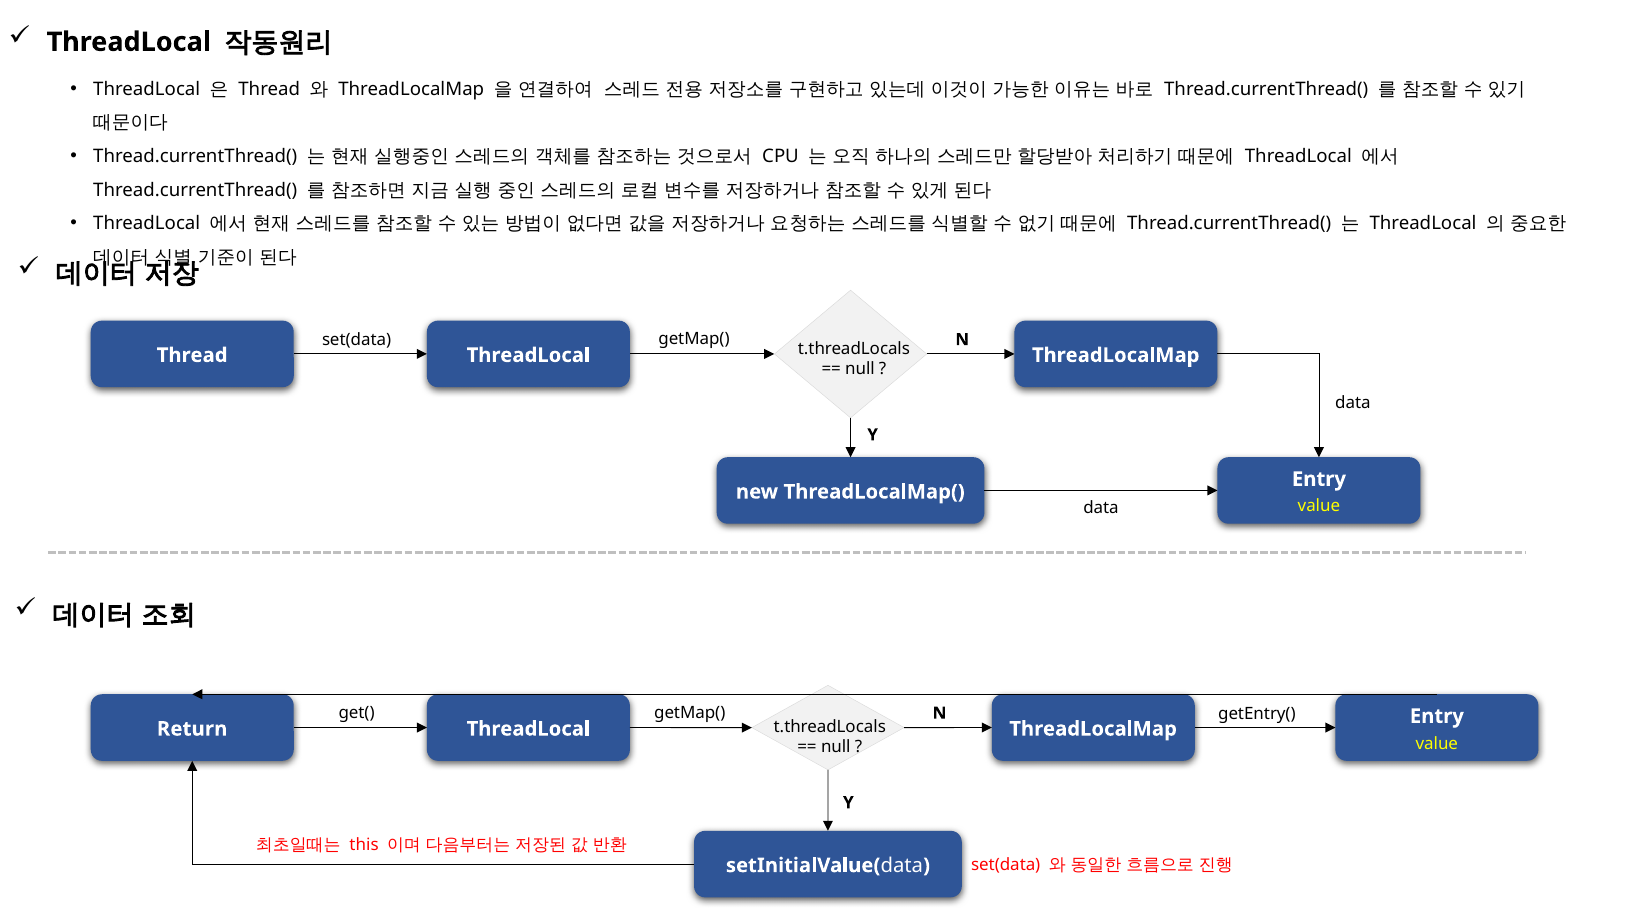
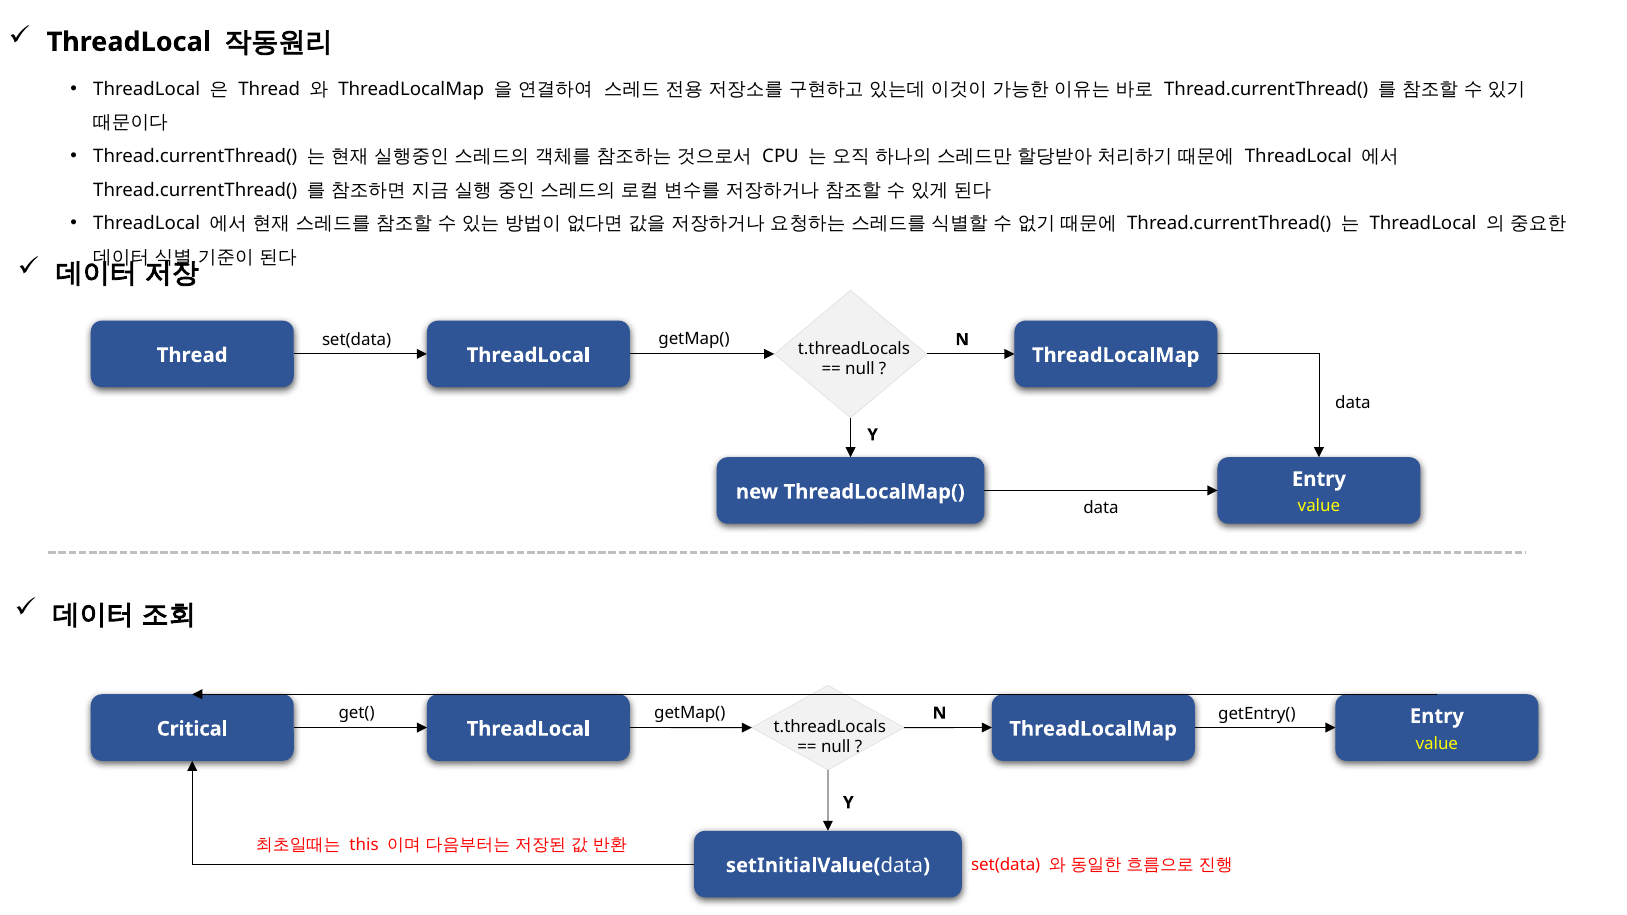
Return: Return -> Critical
